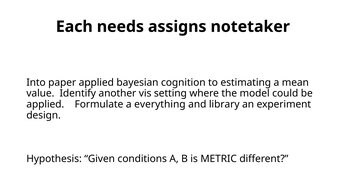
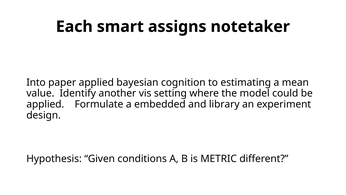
needs: needs -> smart
everything: everything -> embedded
